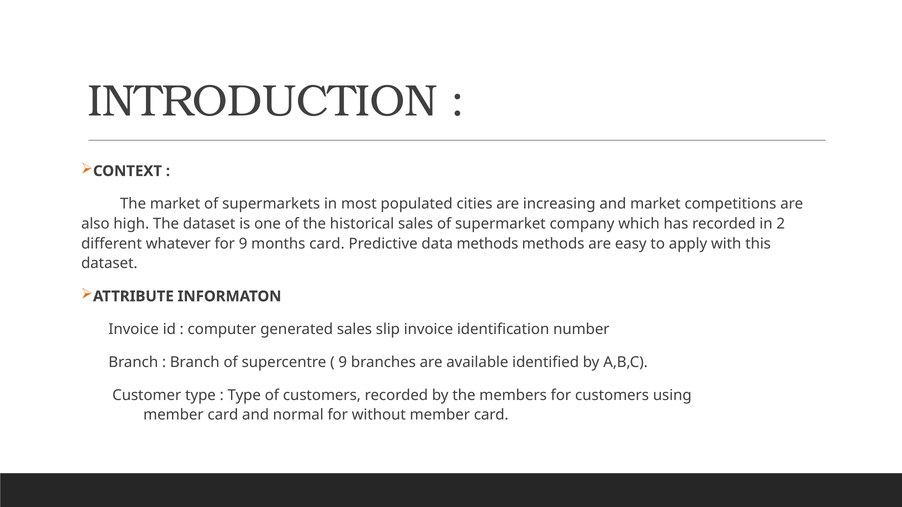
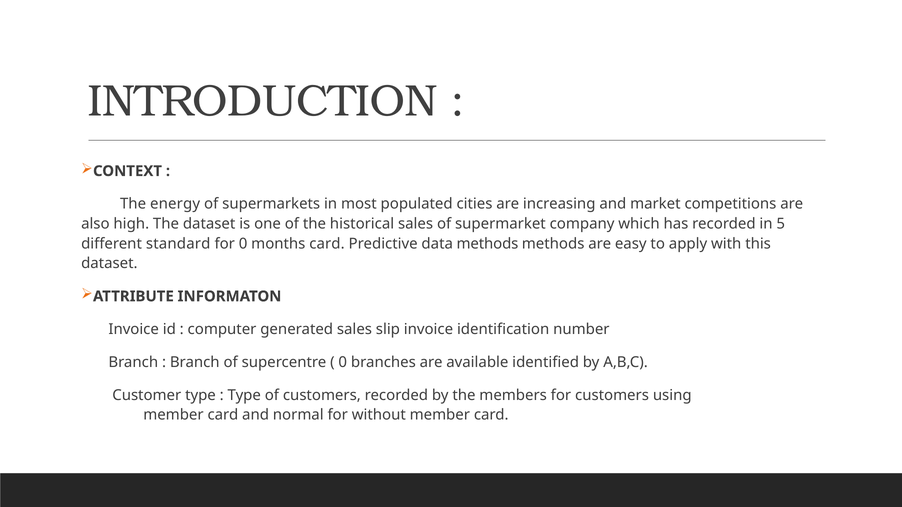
The market: market -> energy
2: 2 -> 5
whatever: whatever -> standard
for 9: 9 -> 0
9 at (343, 363): 9 -> 0
